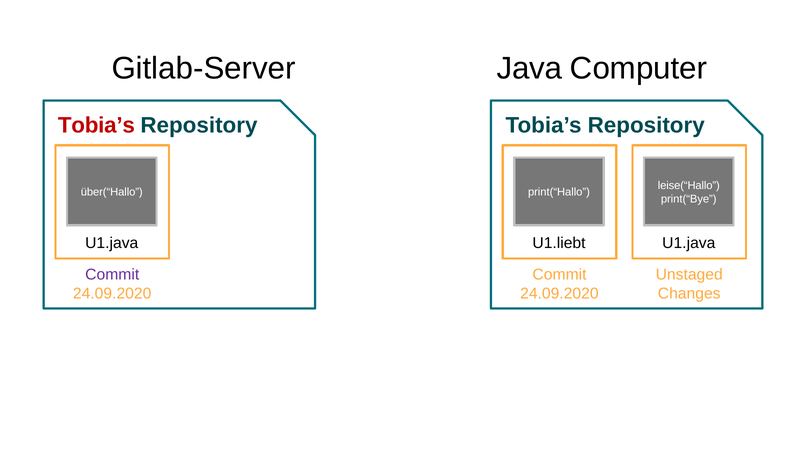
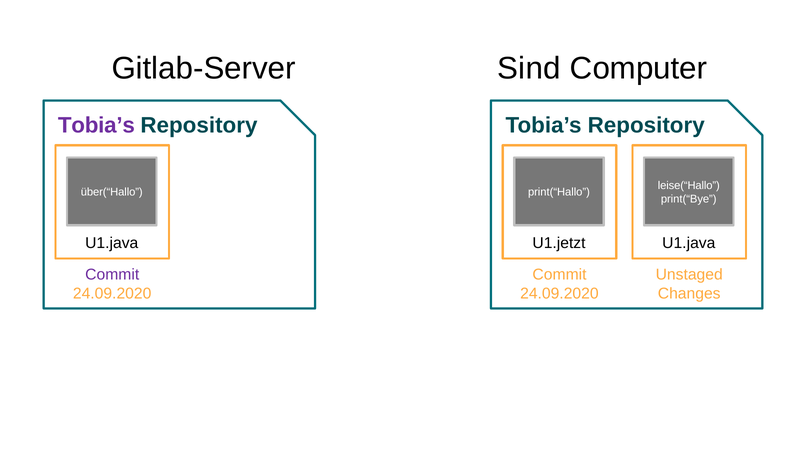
Java: Java -> Sind
Tobia’s at (96, 126) colour: red -> purple
U1.liebt: U1.liebt -> U1.jetzt
